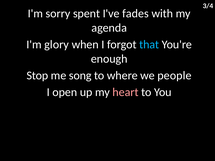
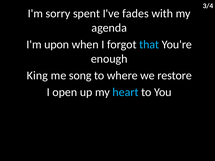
glory: glory -> upon
Stop: Stop -> King
people: people -> restore
heart colour: pink -> light blue
